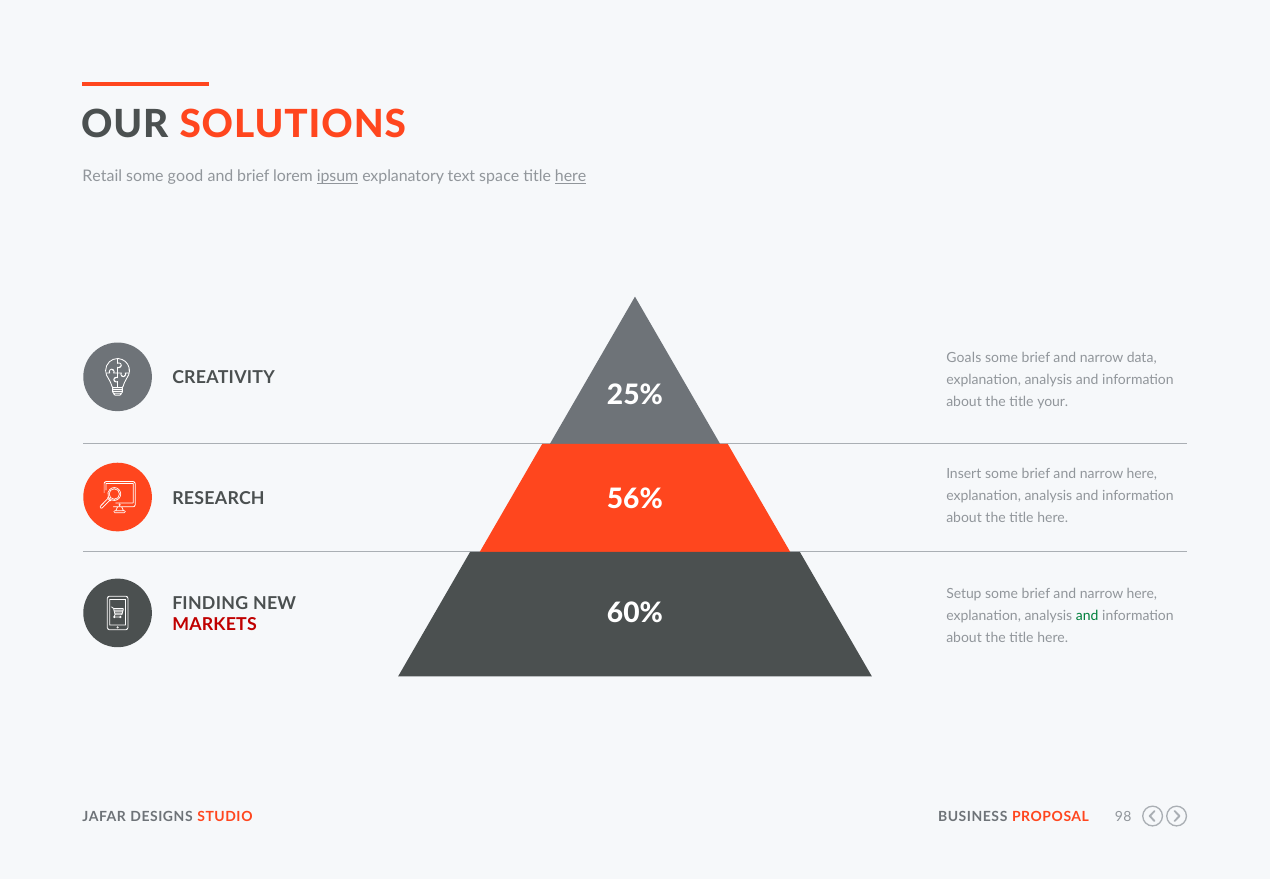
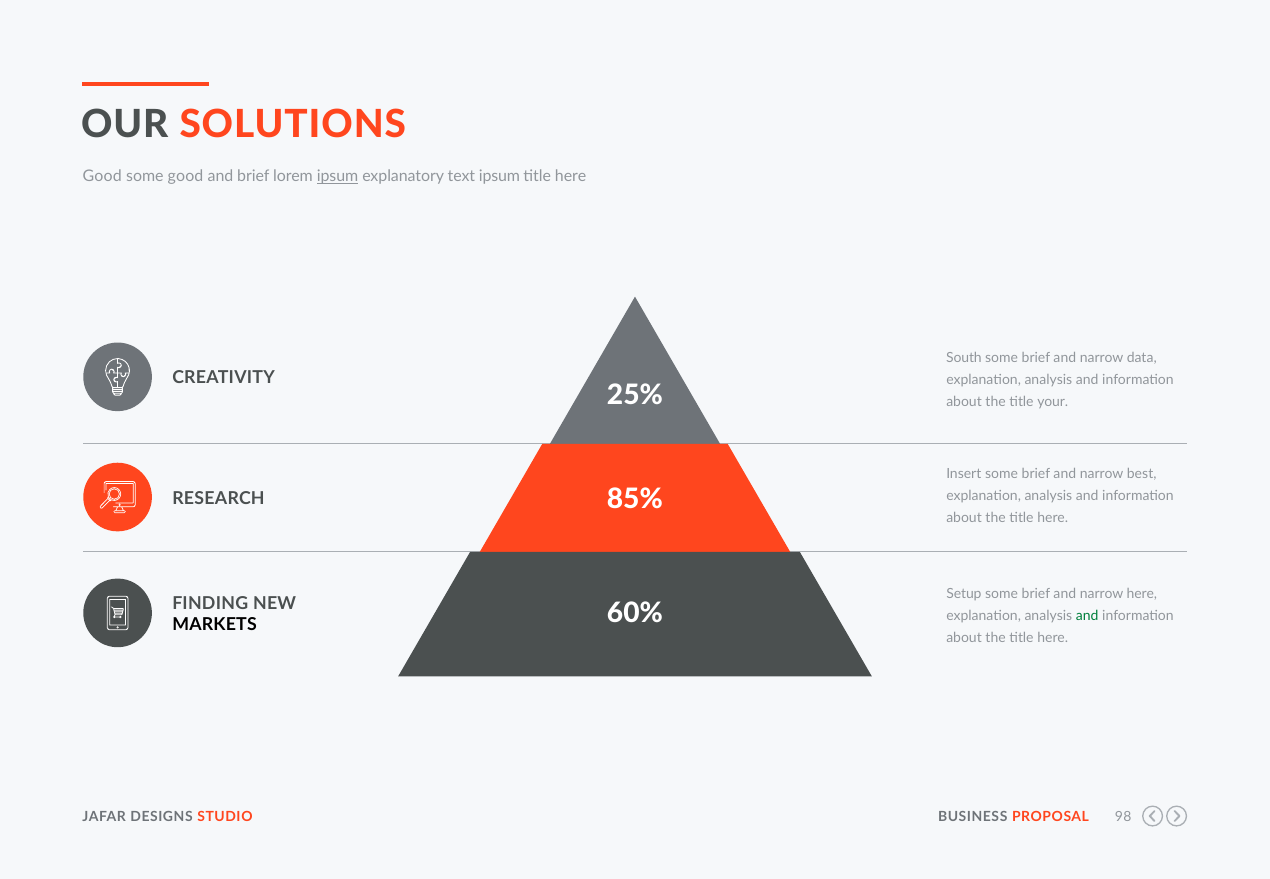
Retail at (102, 177): Retail -> Good
text space: space -> ipsum
here at (571, 177) underline: present -> none
Goals: Goals -> South
here at (1142, 474): here -> best
56%: 56% -> 85%
MARKETS colour: red -> black
